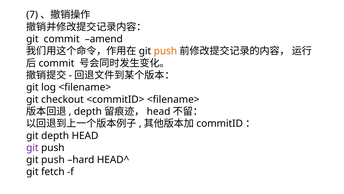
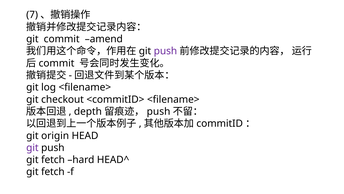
push at (165, 51) colour: orange -> purple
head at (159, 111): head -> push
git depth: depth -> origin
push at (53, 159): push -> fetch
